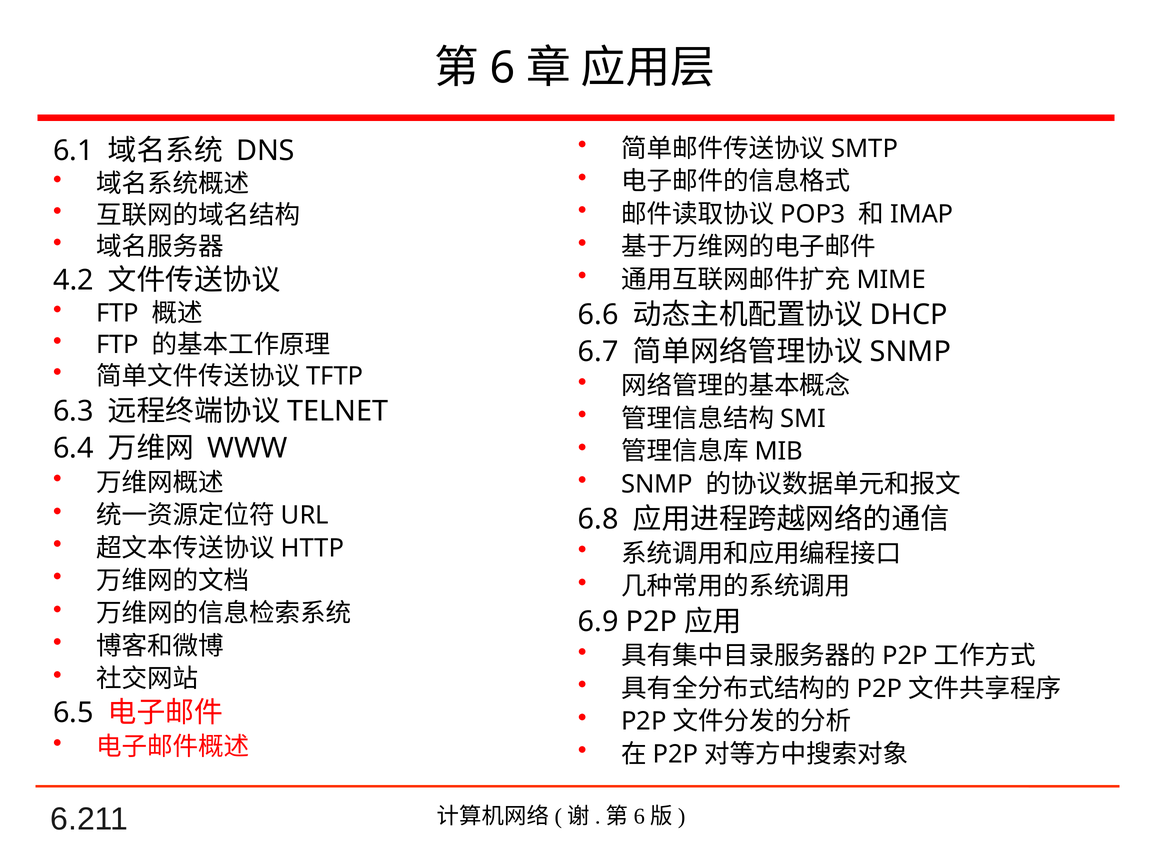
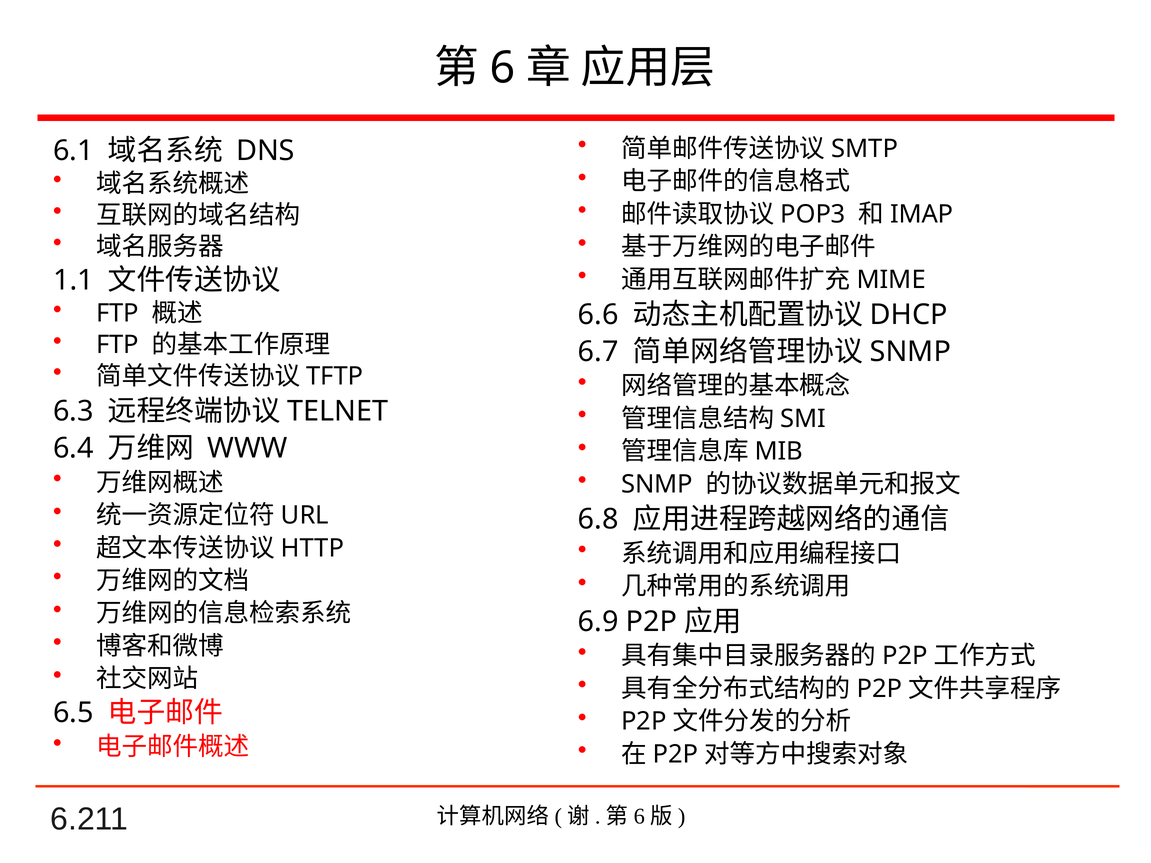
4.2: 4.2 -> 1.1
